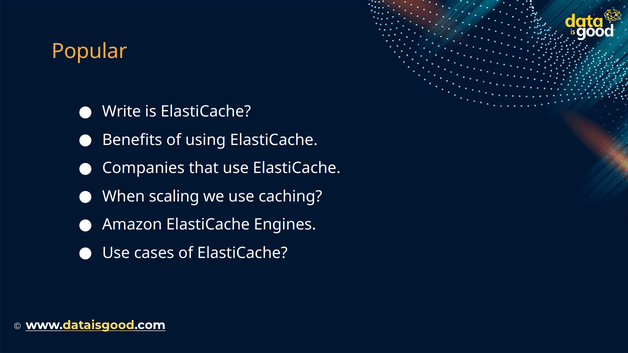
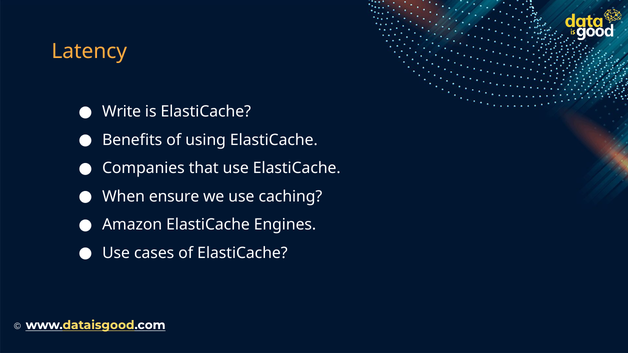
Popular: Popular -> Latency
scaling: scaling -> ensure
